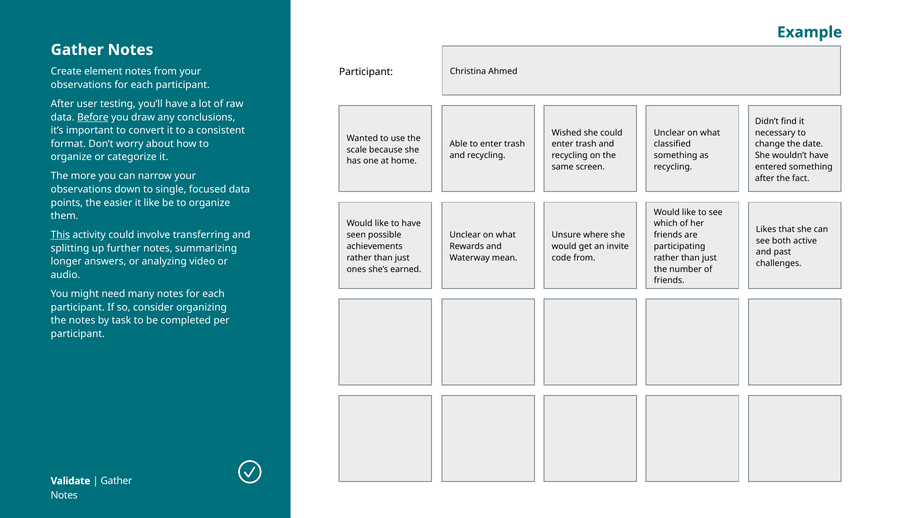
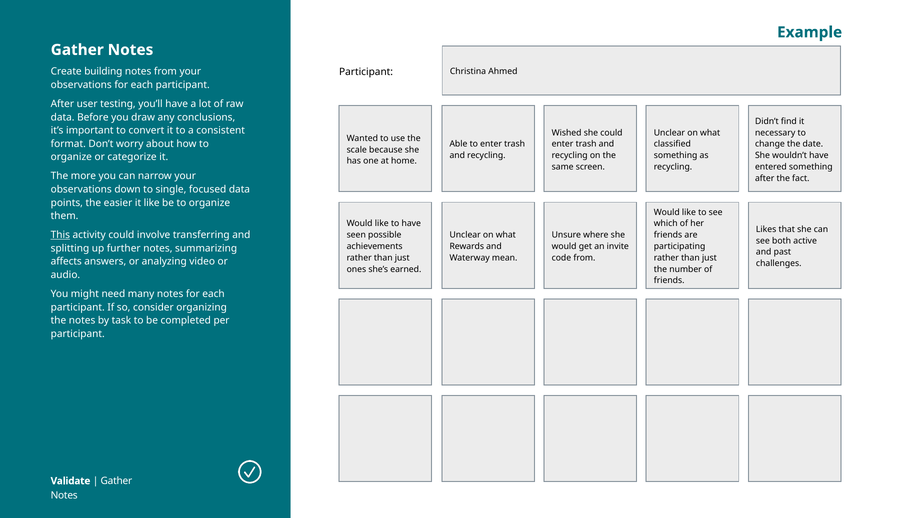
element: element -> building
Before underline: present -> none
longer: longer -> affects
